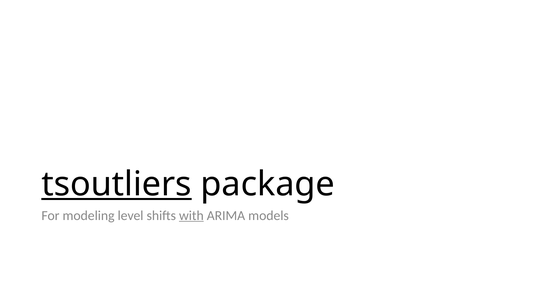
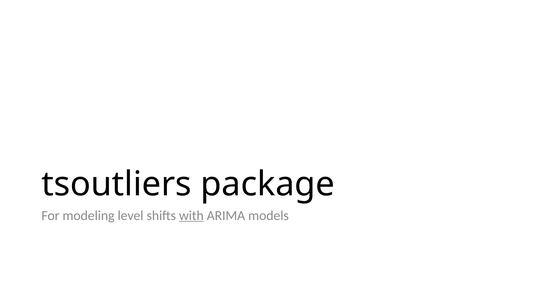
tsoutliers underline: present -> none
